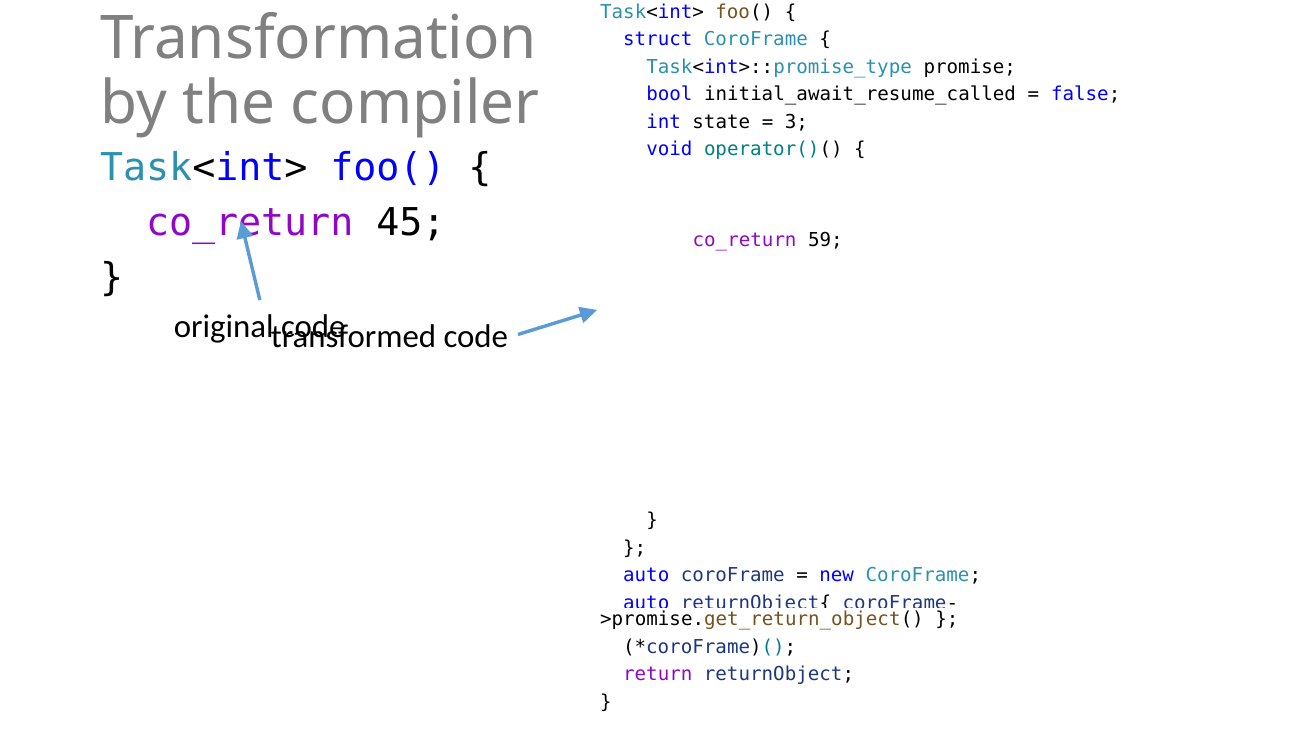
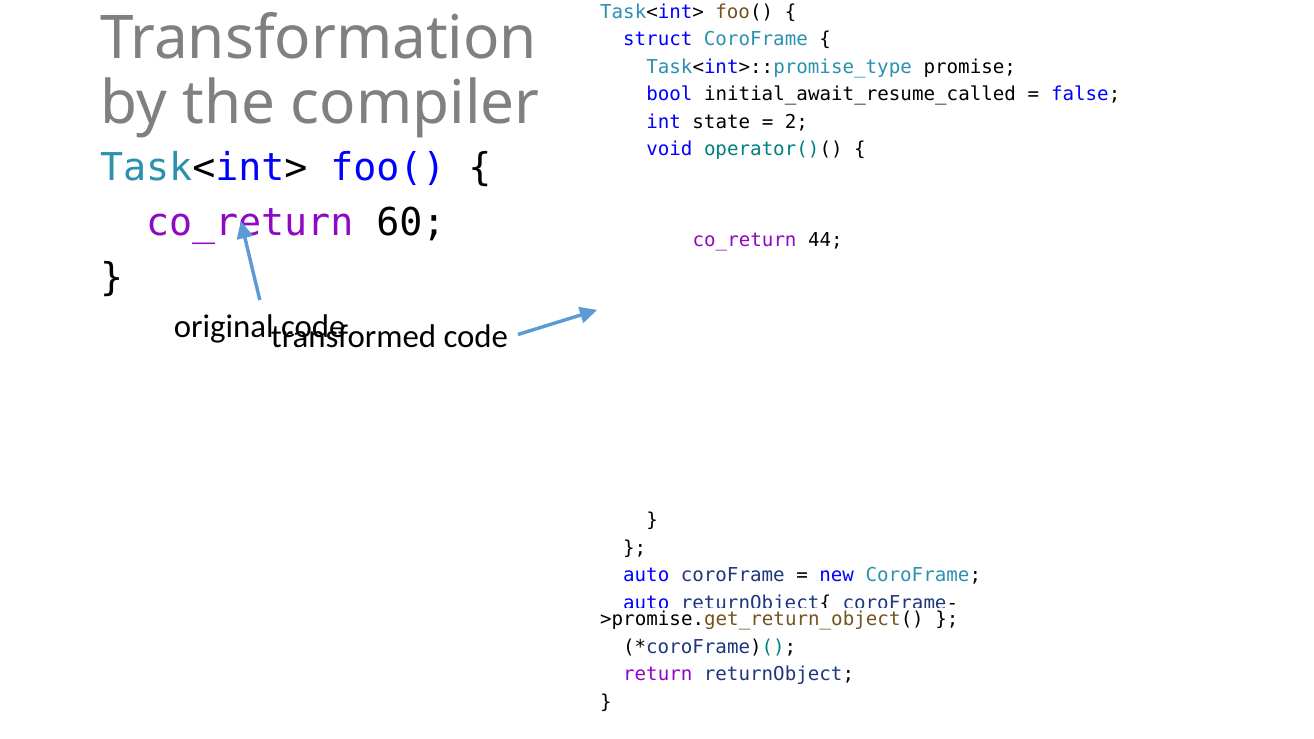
3: 3 -> 2
45: 45 -> 60
59: 59 -> 44
